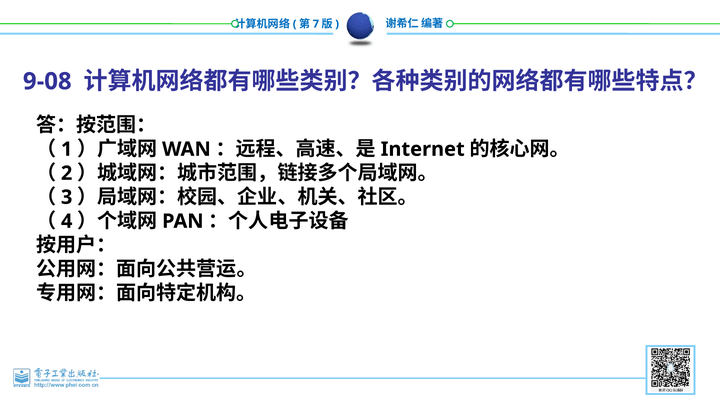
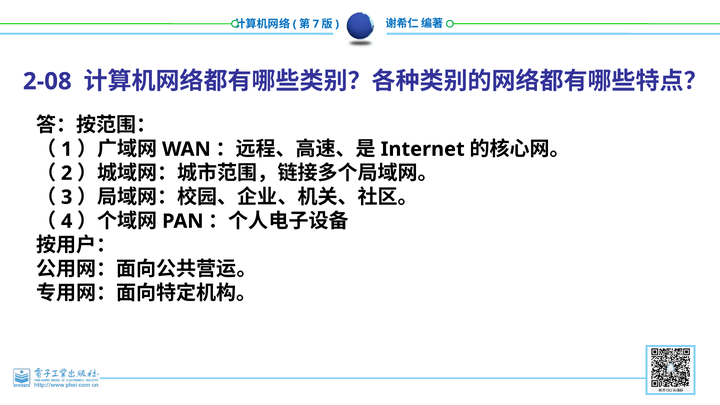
9-08: 9-08 -> 2-08
